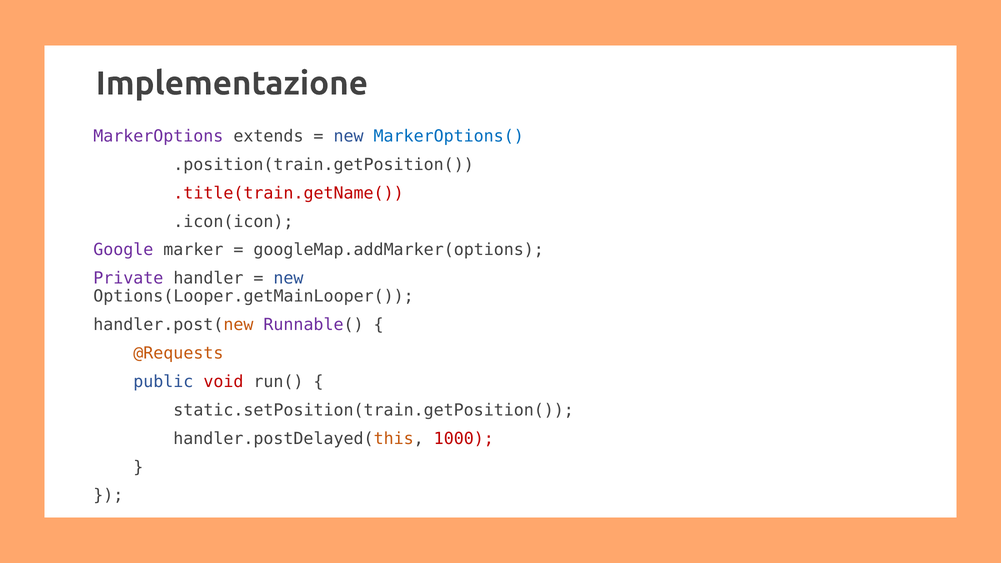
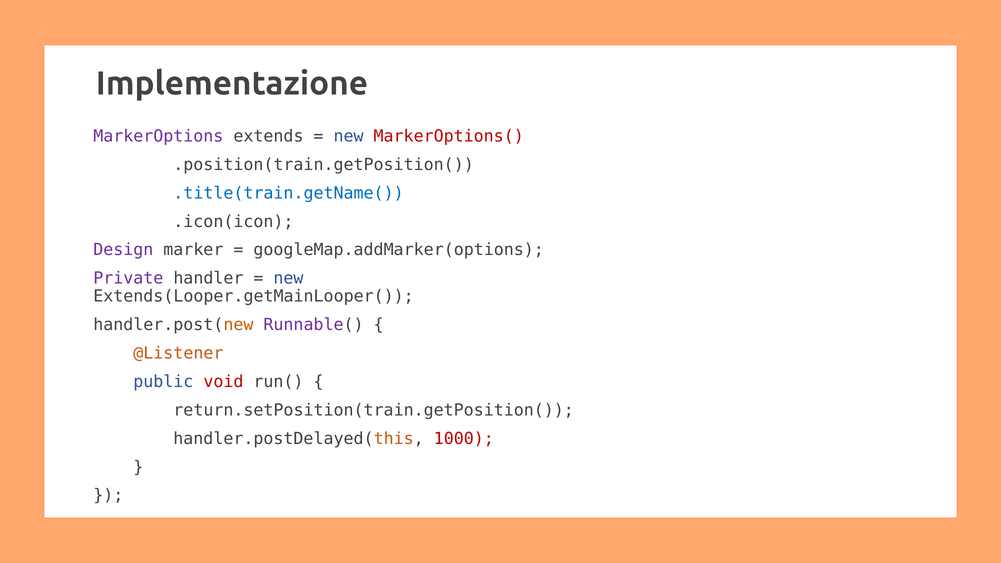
MarkerOptions( colour: blue -> red
.title(train.getName( colour: red -> blue
Google: Google -> Design
Options(Looper.getMainLooper(: Options(Looper.getMainLooper( -> Extends(Looper.getMainLooper(
@Requests: @Requests -> @Listener
static.setPosition(train.getPosition(: static.setPosition(train.getPosition( -> return.setPosition(train.getPosition(
